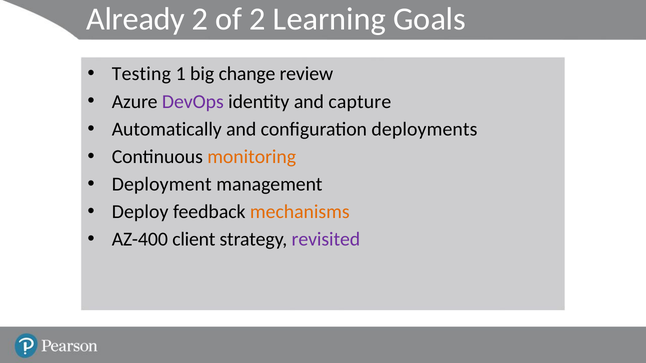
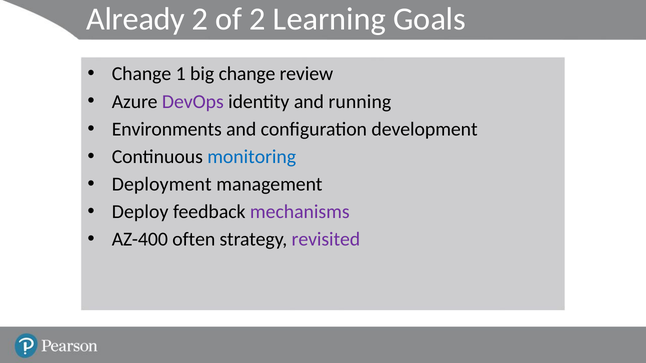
Testing at (141, 74): Testing -> Change
capture: capture -> running
Automatically: Automatically -> Environments
deployments: deployments -> development
monitoring colour: orange -> blue
mechanisms colour: orange -> purple
client: client -> often
